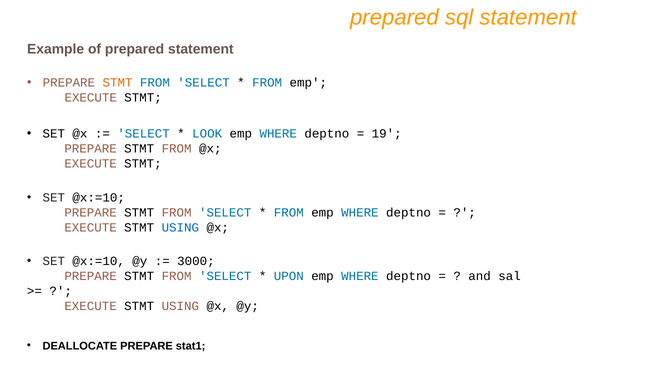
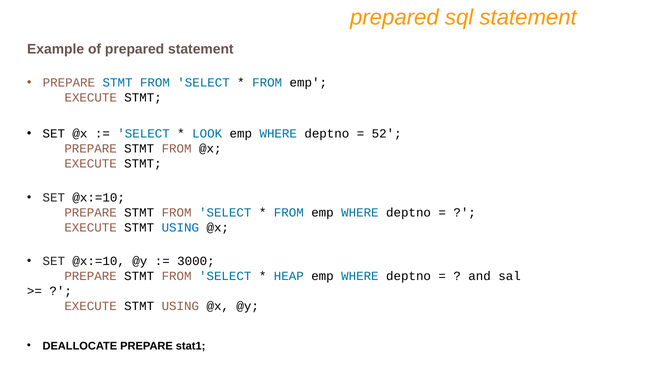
STMT at (118, 83) colour: orange -> blue
19: 19 -> 52
UPON: UPON -> HEAP
